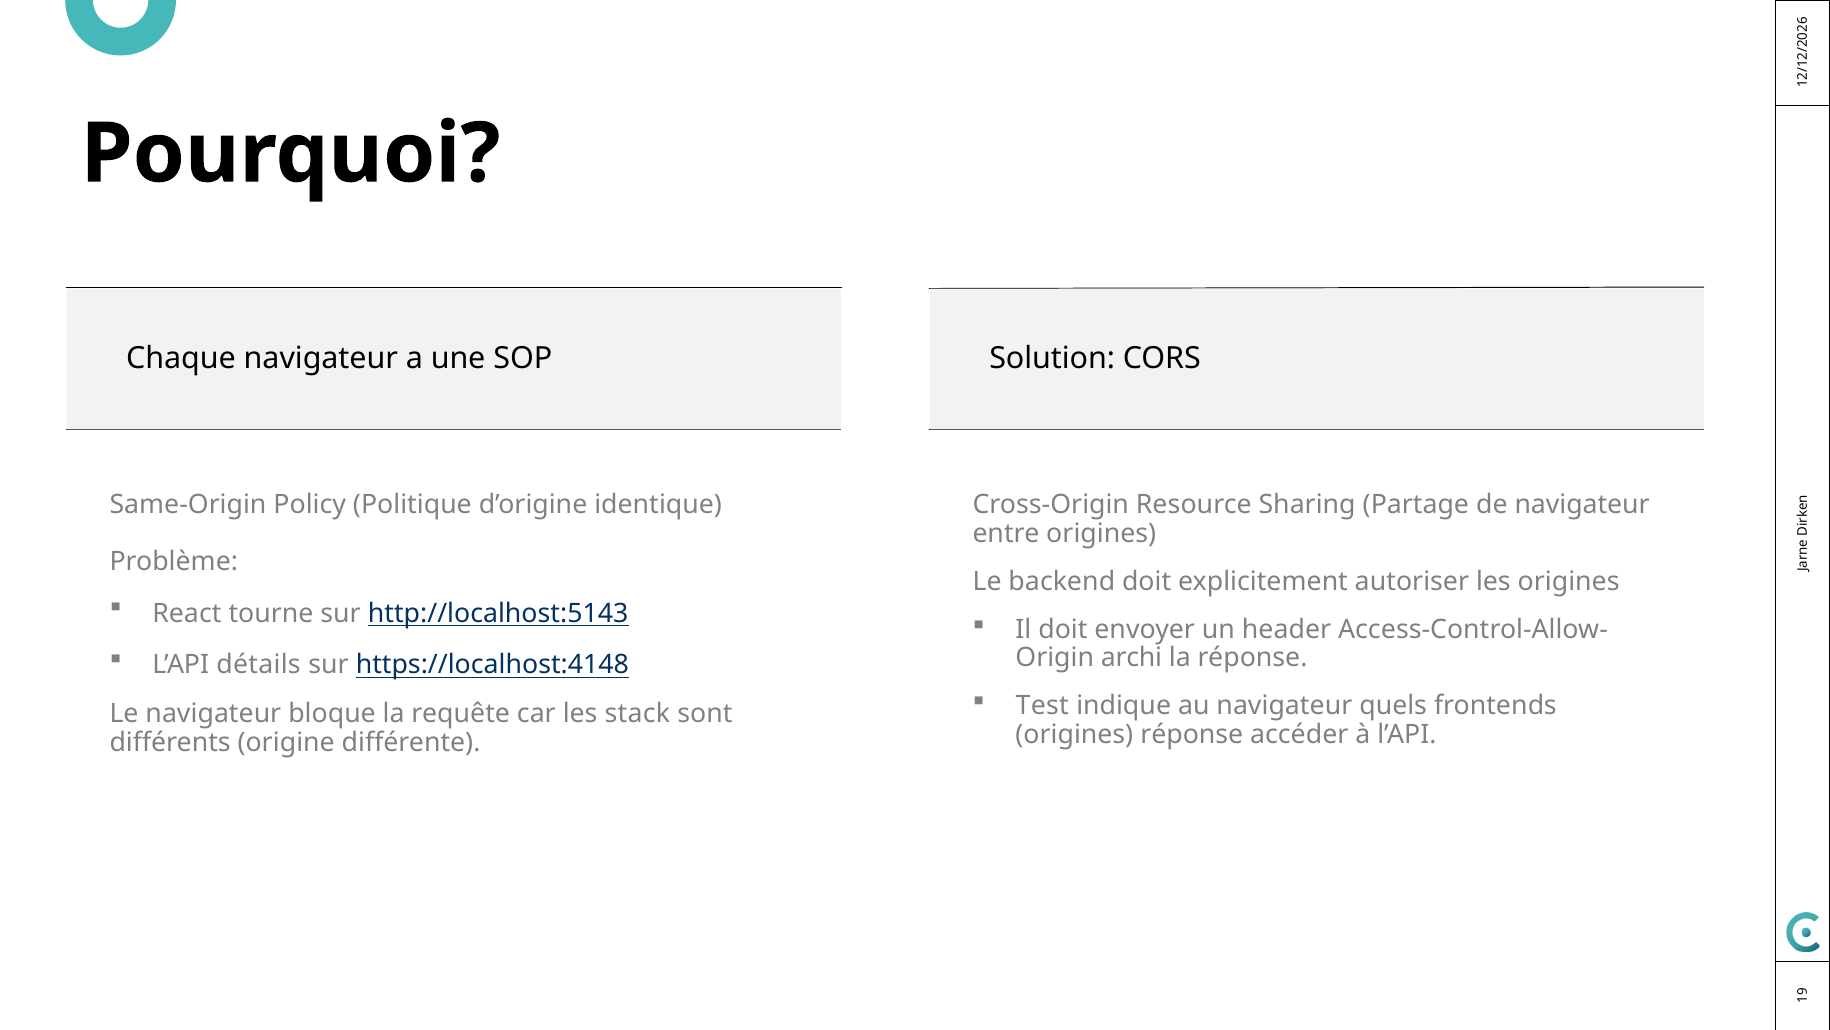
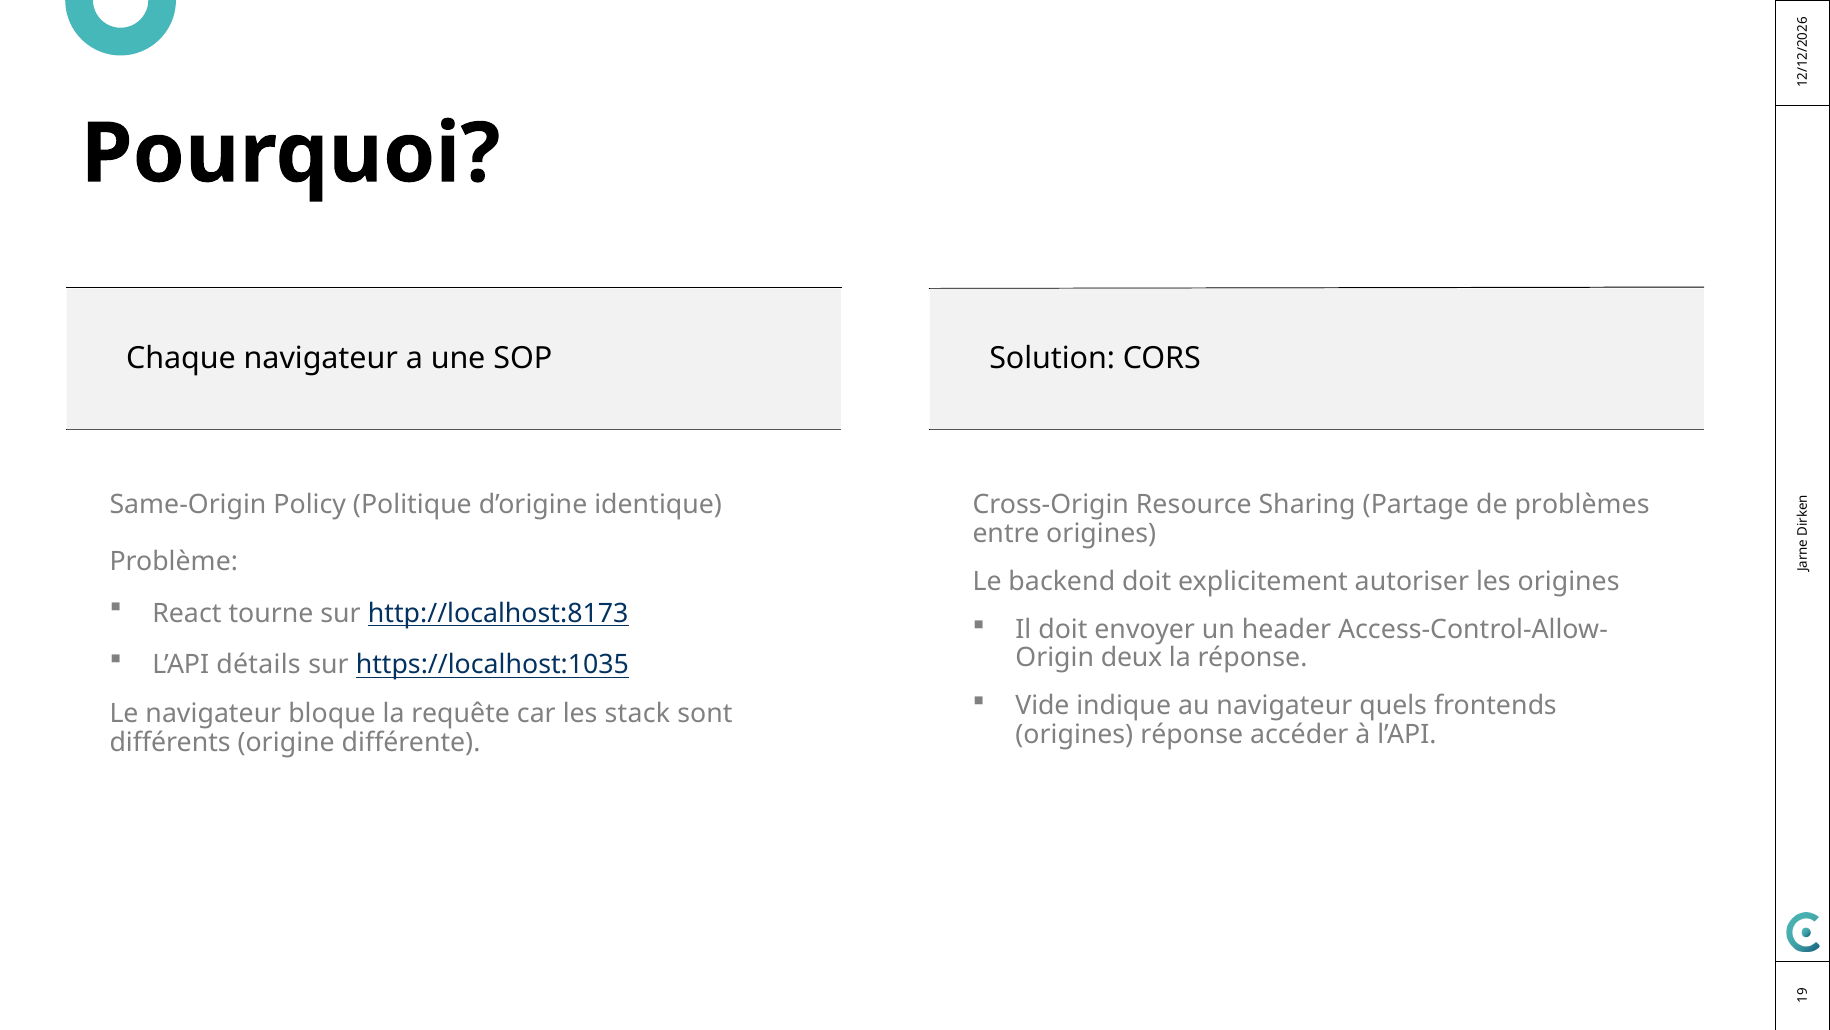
de navigateur: navigateur -> problèmes
http://localhost:5143: http://localhost:5143 -> http://localhost:8173
https://localhost:4148: https://localhost:4148 -> https://localhost:1035
archi: archi -> deux
Test: Test -> Vide
